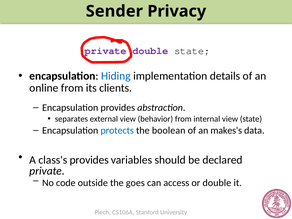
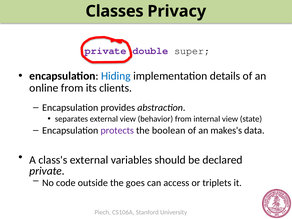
Sender: Sender -> Classes
double state: state -> super
protects colour: blue -> purple
class's provides: provides -> external
or double: double -> triplets
